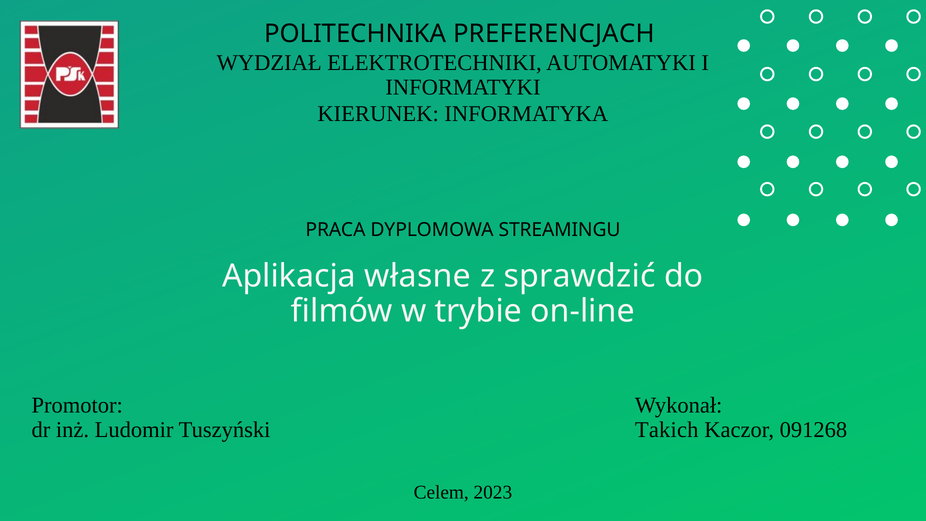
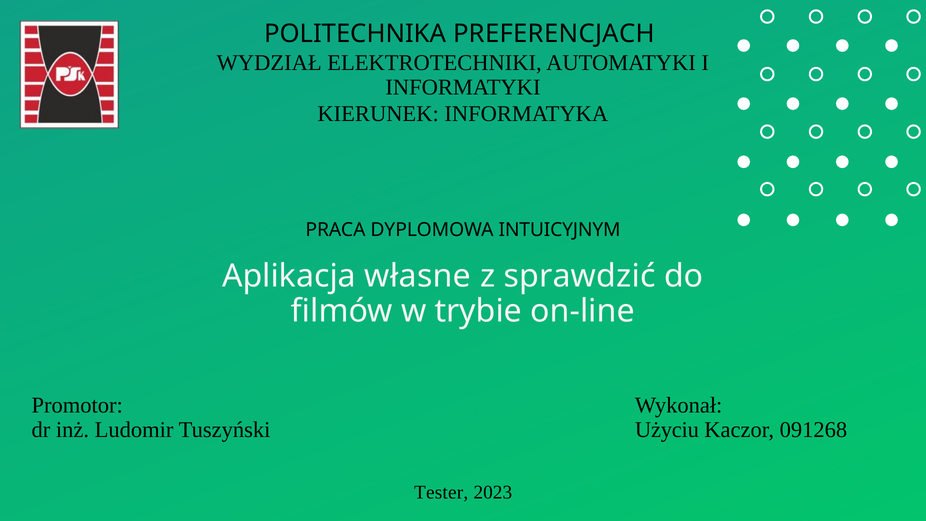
STREAMINGU: STREAMINGU -> INTUICYJNYM
Takich: Takich -> Użyciu
Celem: Celem -> Tester
